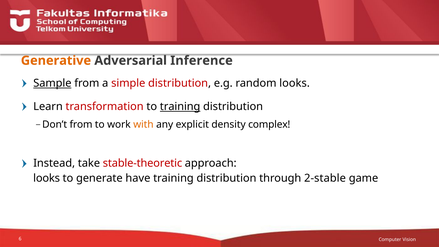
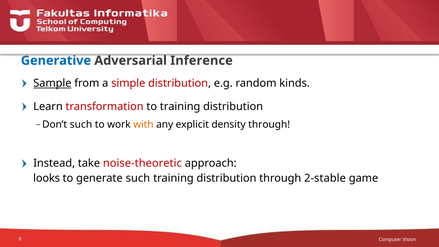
Generative colour: orange -> blue
random looks: looks -> kinds
training at (180, 106) underline: present -> none
Don’t from: from -> such
density complex: complex -> through
stable-theoretic: stable-theoretic -> noise-theoretic
generate have: have -> such
